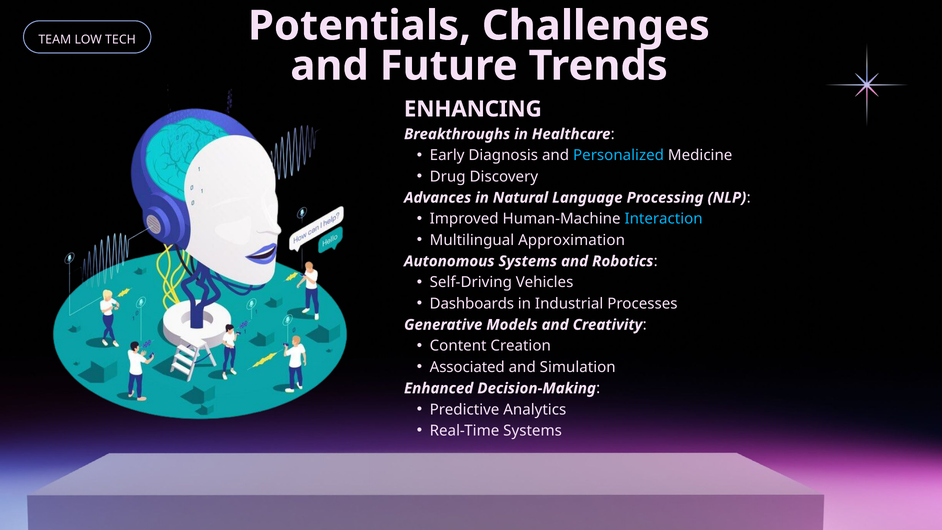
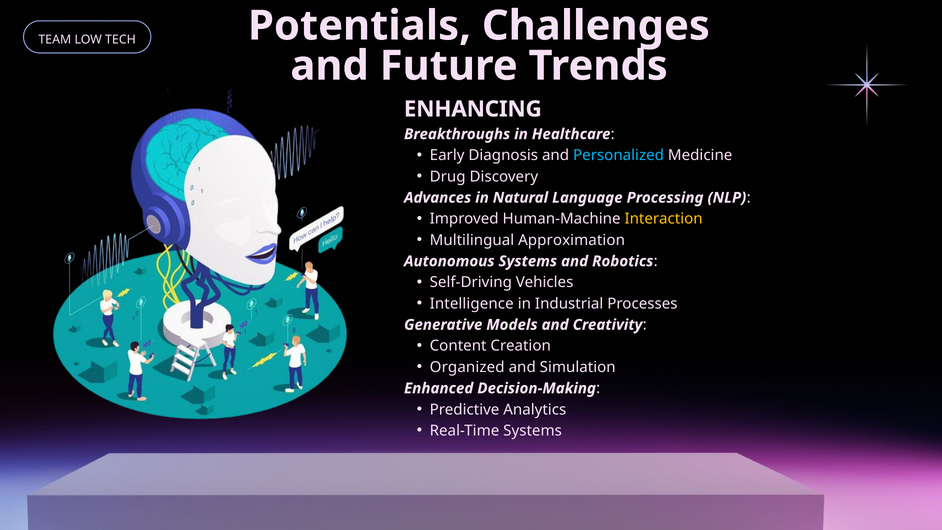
Interaction colour: light blue -> yellow
Dashboards: Dashboards -> Intelligence
Associated: Associated -> Organized
